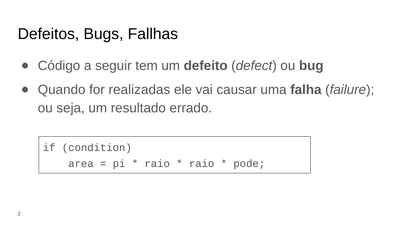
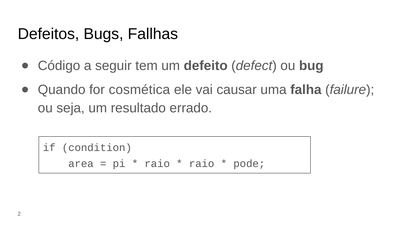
realizadas: realizadas -> cosmética
